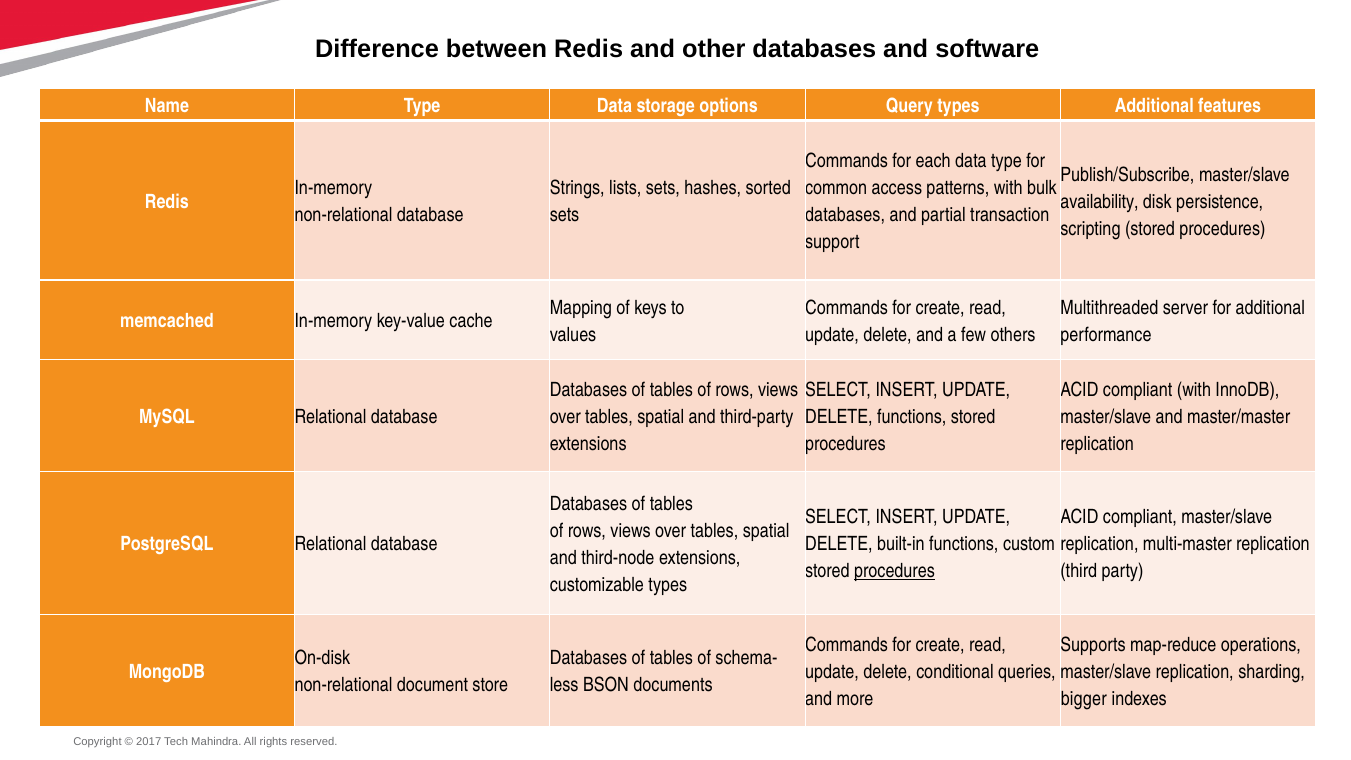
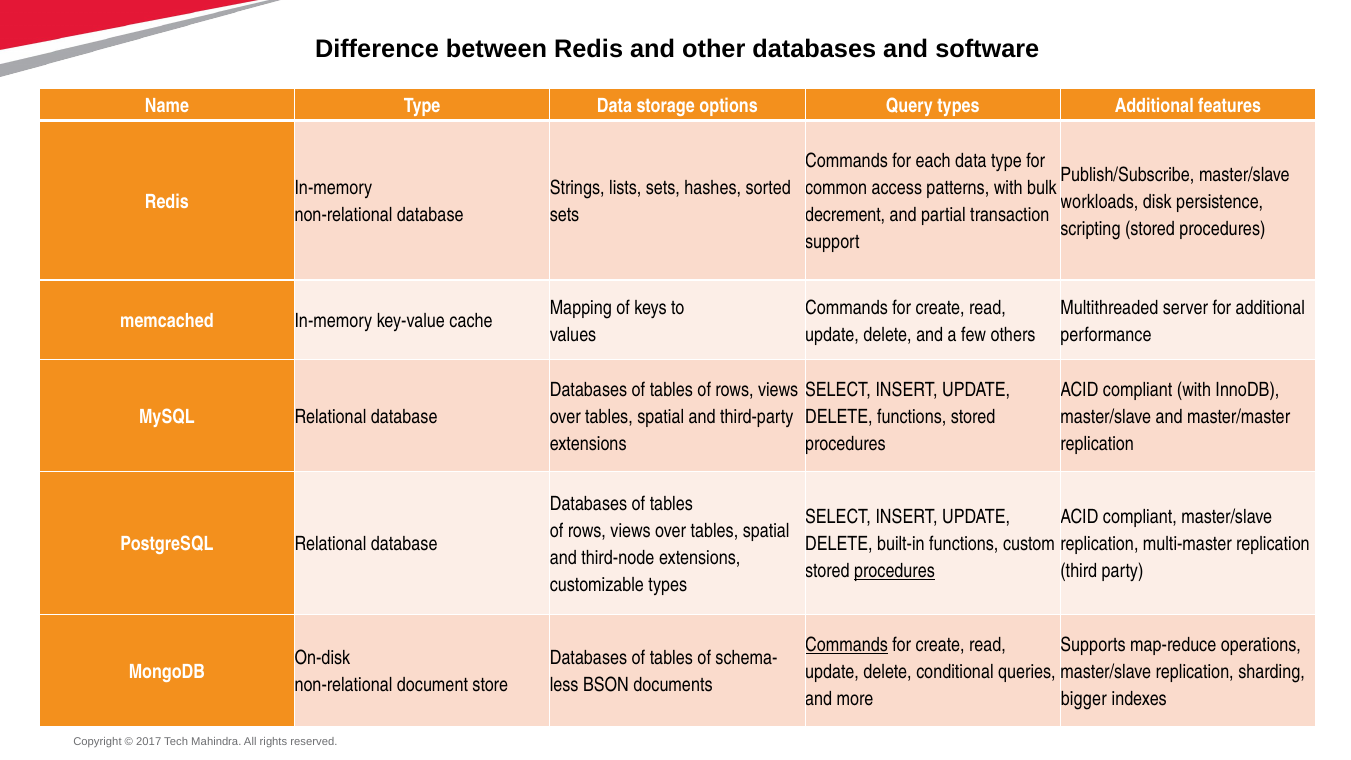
availability: availability -> workloads
databases at (845, 215): databases -> decrement
Commands at (847, 645) underline: none -> present
